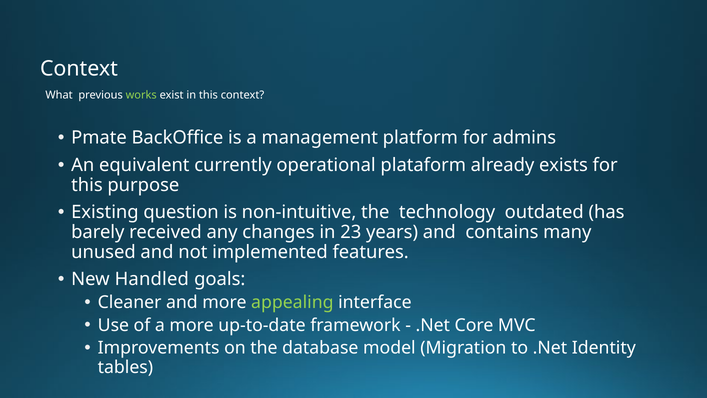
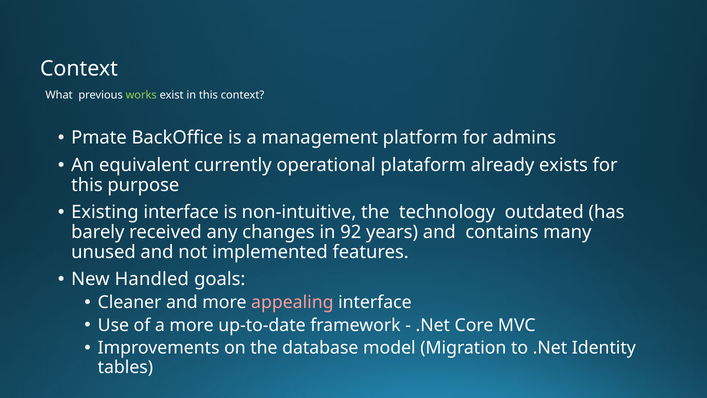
Existing question: question -> interface
23: 23 -> 92
appealing colour: light green -> pink
